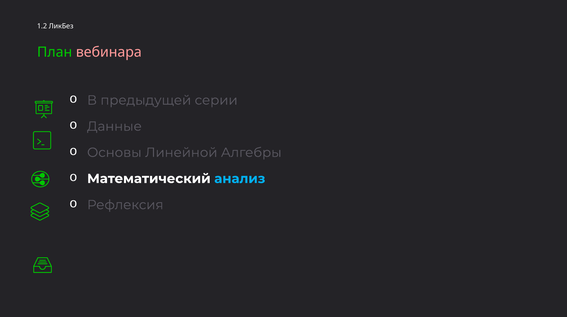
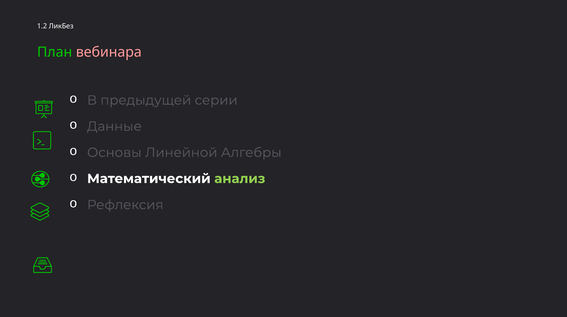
анализ colour: light blue -> light green
